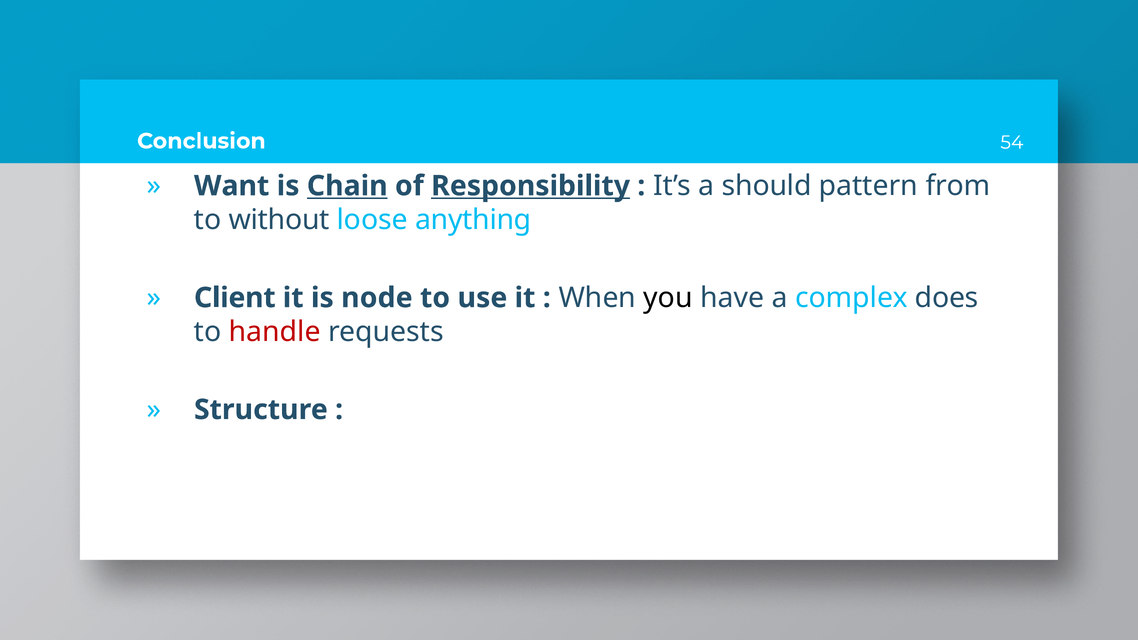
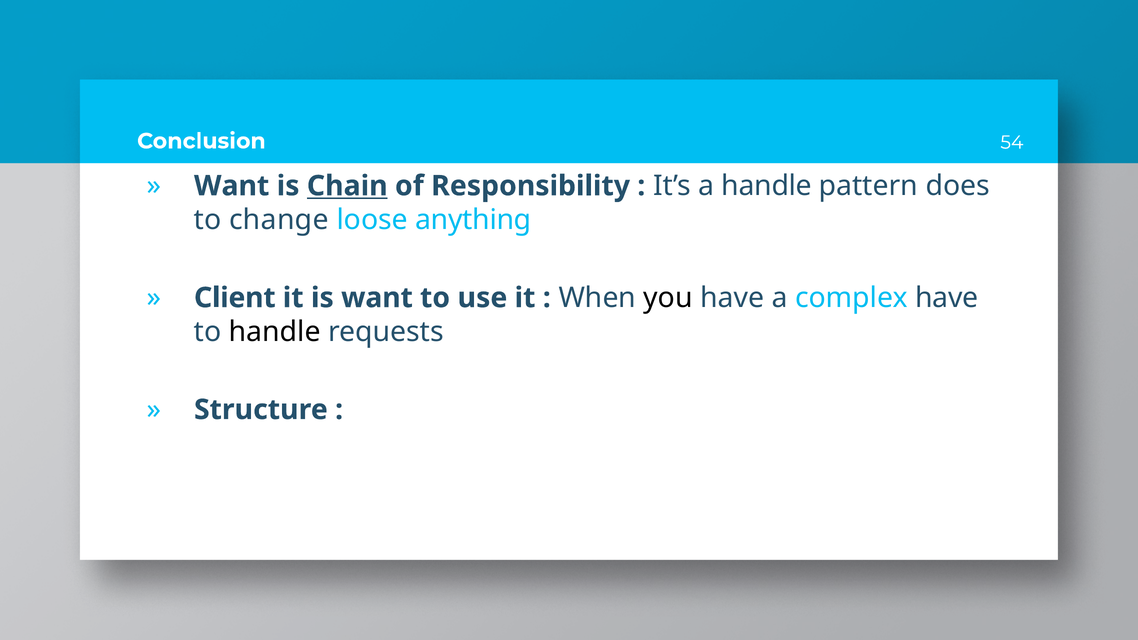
Responsibility underline: present -> none
a should: should -> handle
from: from -> does
without: without -> change
is node: node -> want
complex does: does -> have
handle at (275, 332) colour: red -> black
